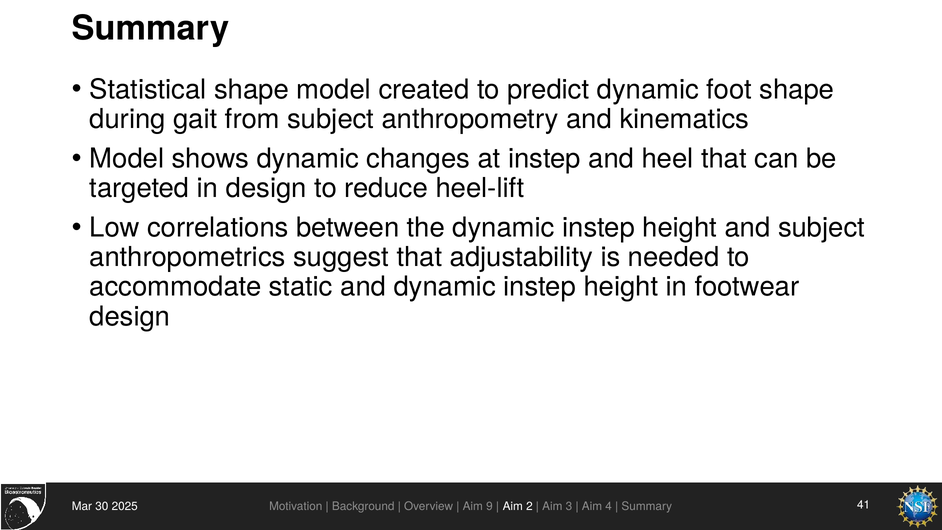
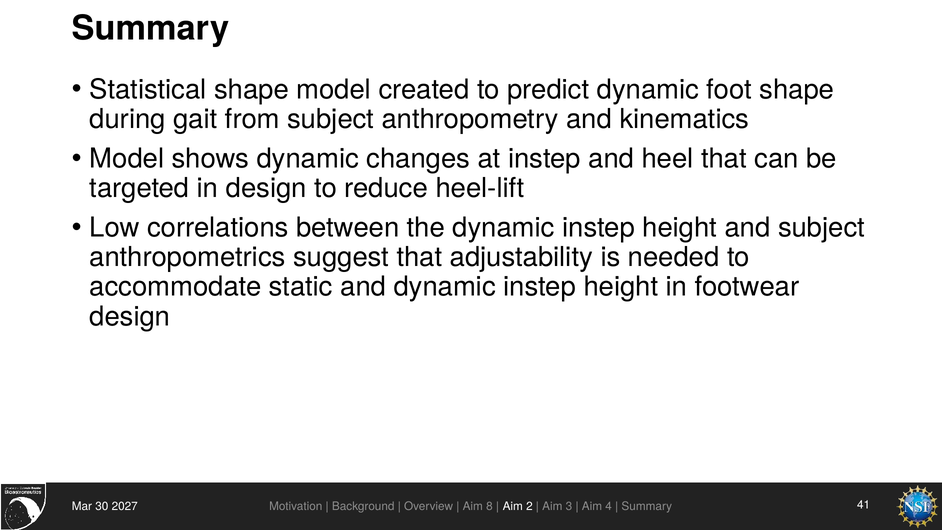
2025: 2025 -> 2027
9: 9 -> 8
